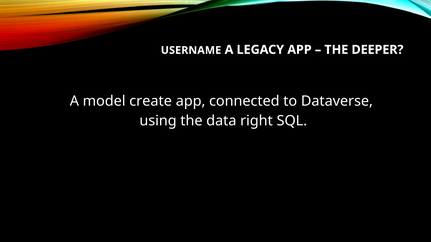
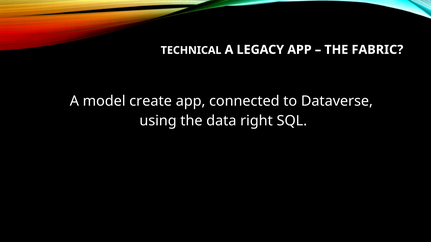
USERNAME: USERNAME -> TECHNICAL
DEEPER: DEEPER -> FABRIC
